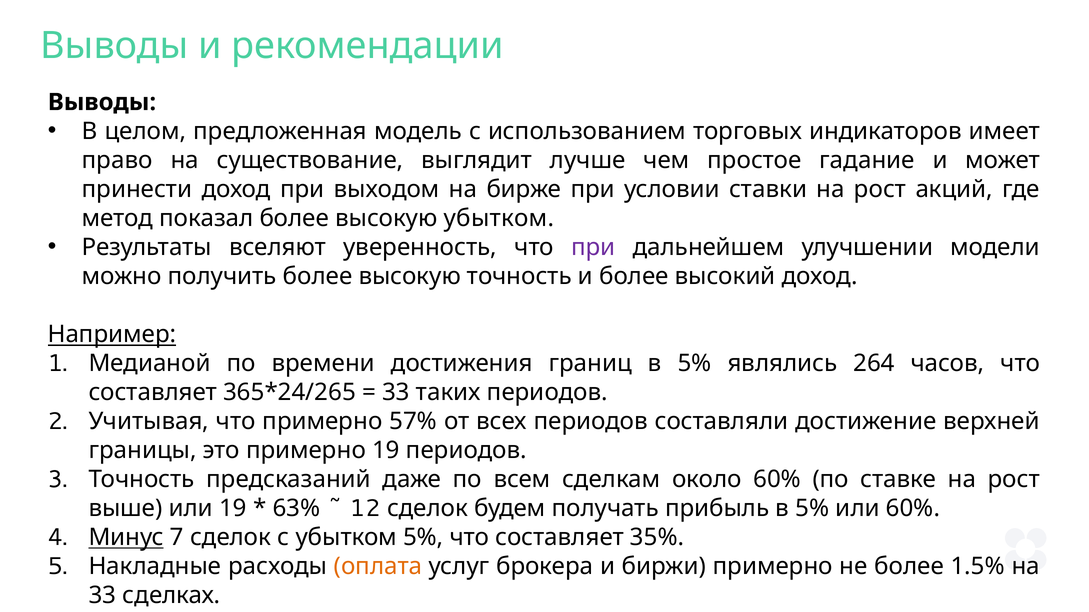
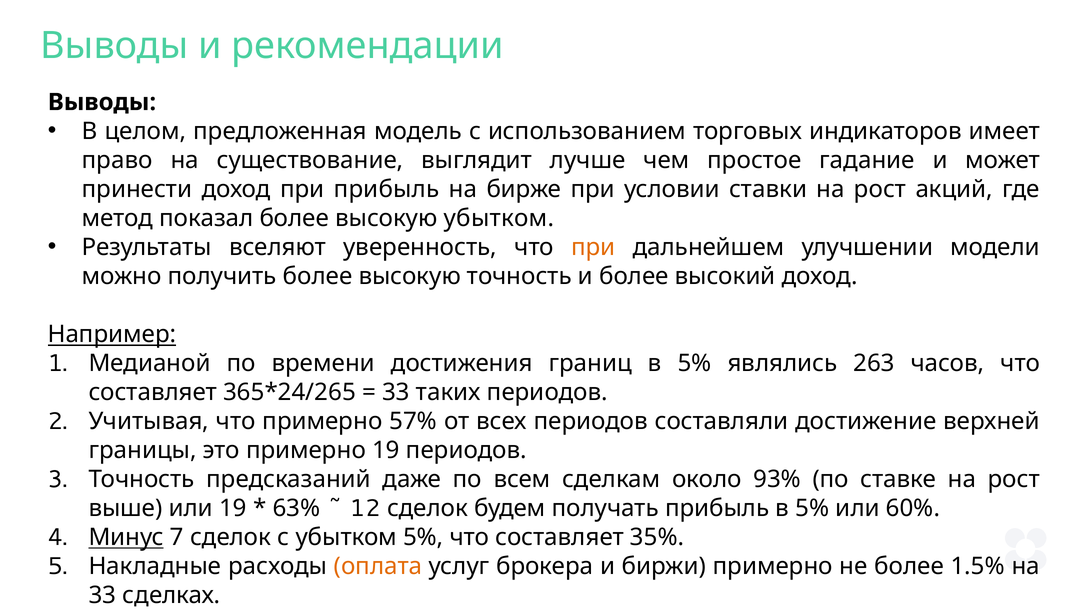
при выходом: выходом -> прибыль
при at (593, 247) colour: purple -> orange
264: 264 -> 263
около 60%: 60% -> 93%
